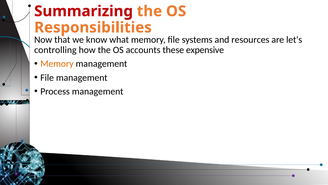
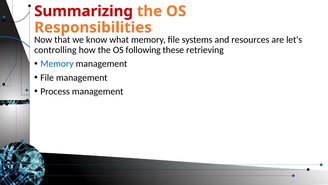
accounts: accounts -> following
expensive: expensive -> retrieving
Memory at (57, 64) colour: orange -> blue
